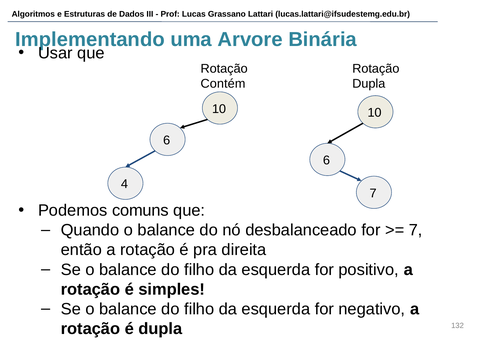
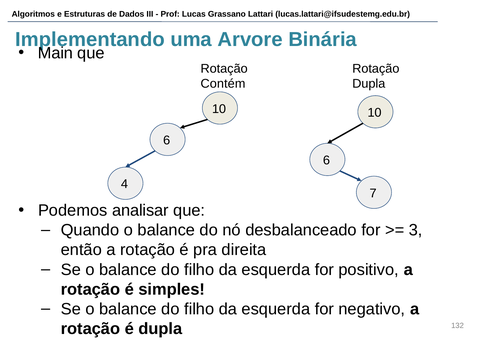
Usar: Usar -> Main
comuns: comuns -> analisar
7 at (416, 230): 7 -> 3
